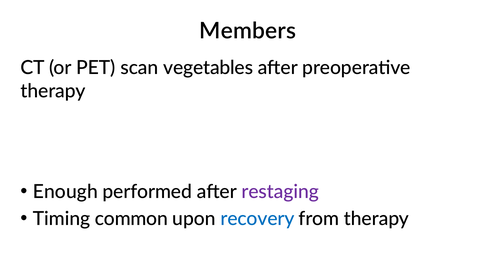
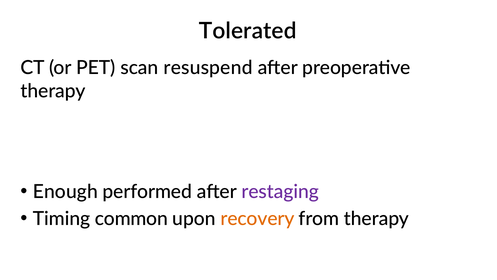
Members: Members -> Tolerated
vegetables: vegetables -> resuspend
recovery colour: blue -> orange
